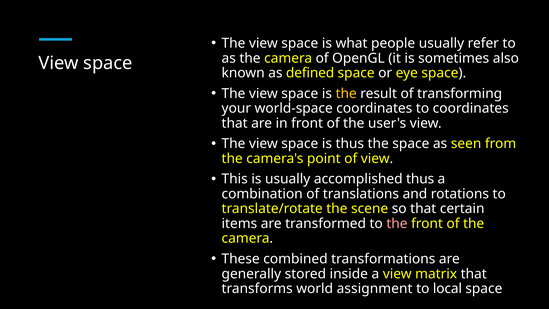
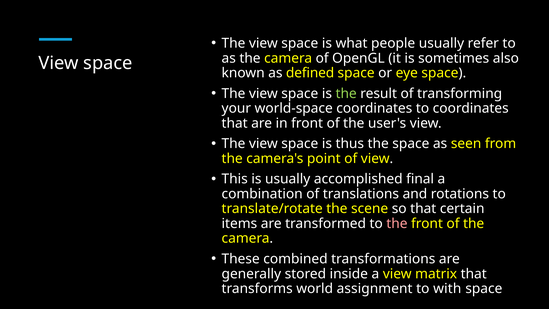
the at (346, 93) colour: yellow -> light green
accomplished thus: thus -> final
local: local -> with
